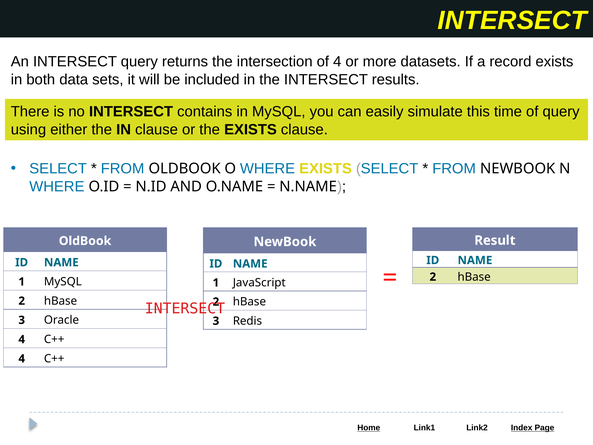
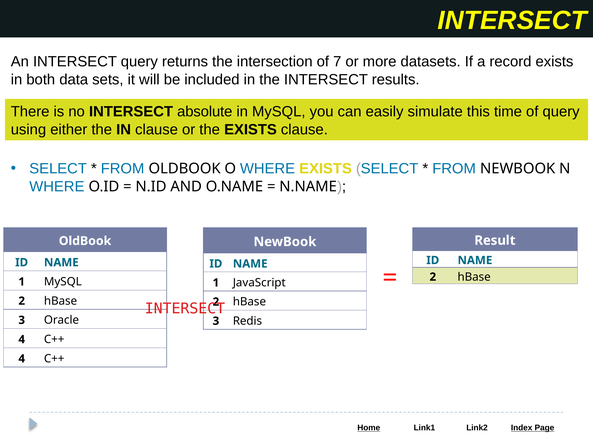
of 4: 4 -> 7
contains: contains -> absolute
